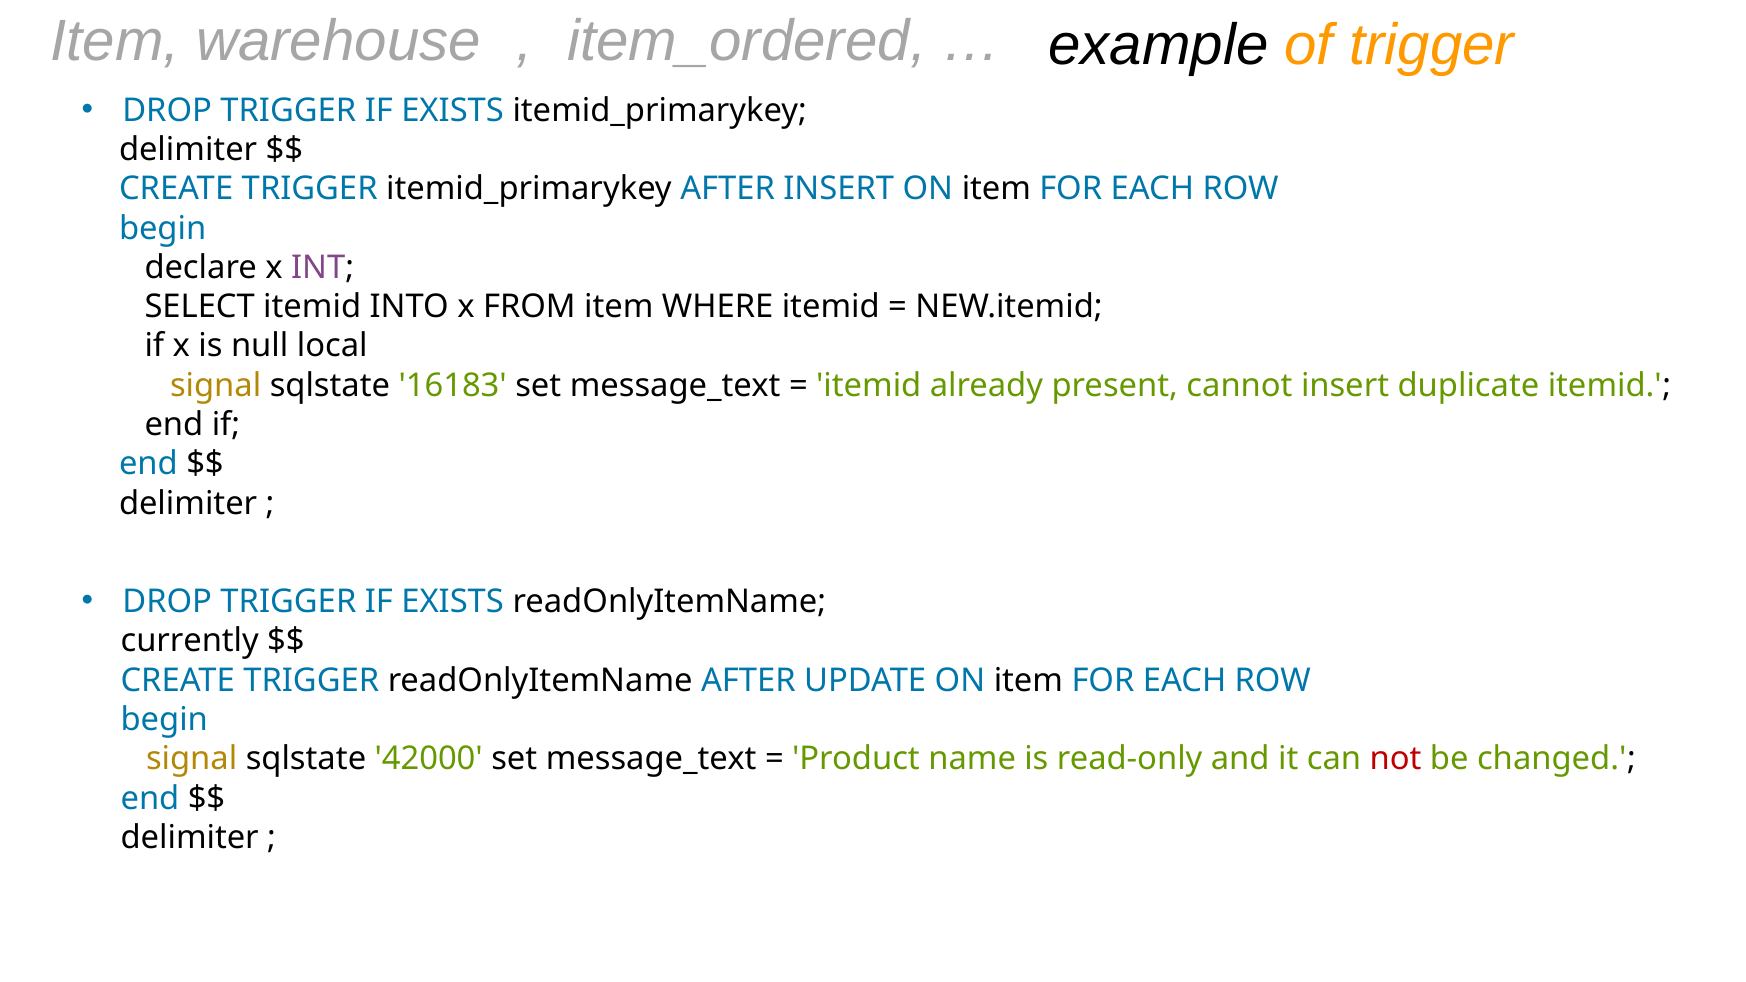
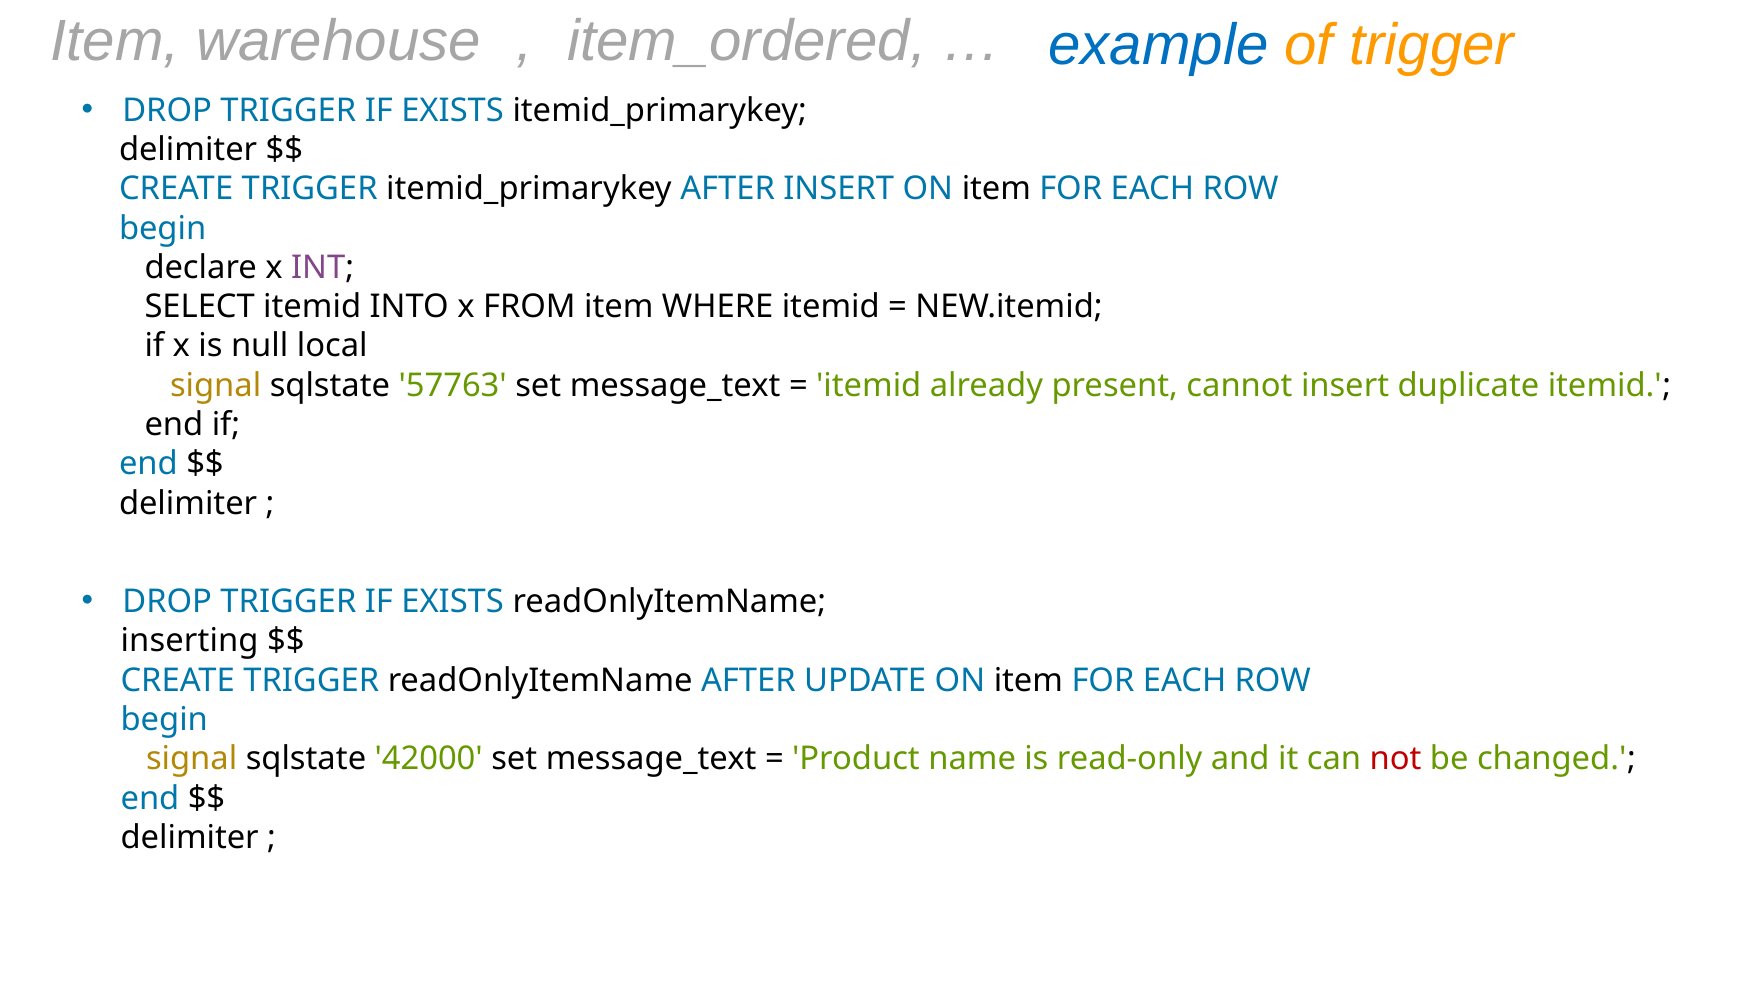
example colour: black -> blue
16183: 16183 -> 57763
currently: currently -> inserting
